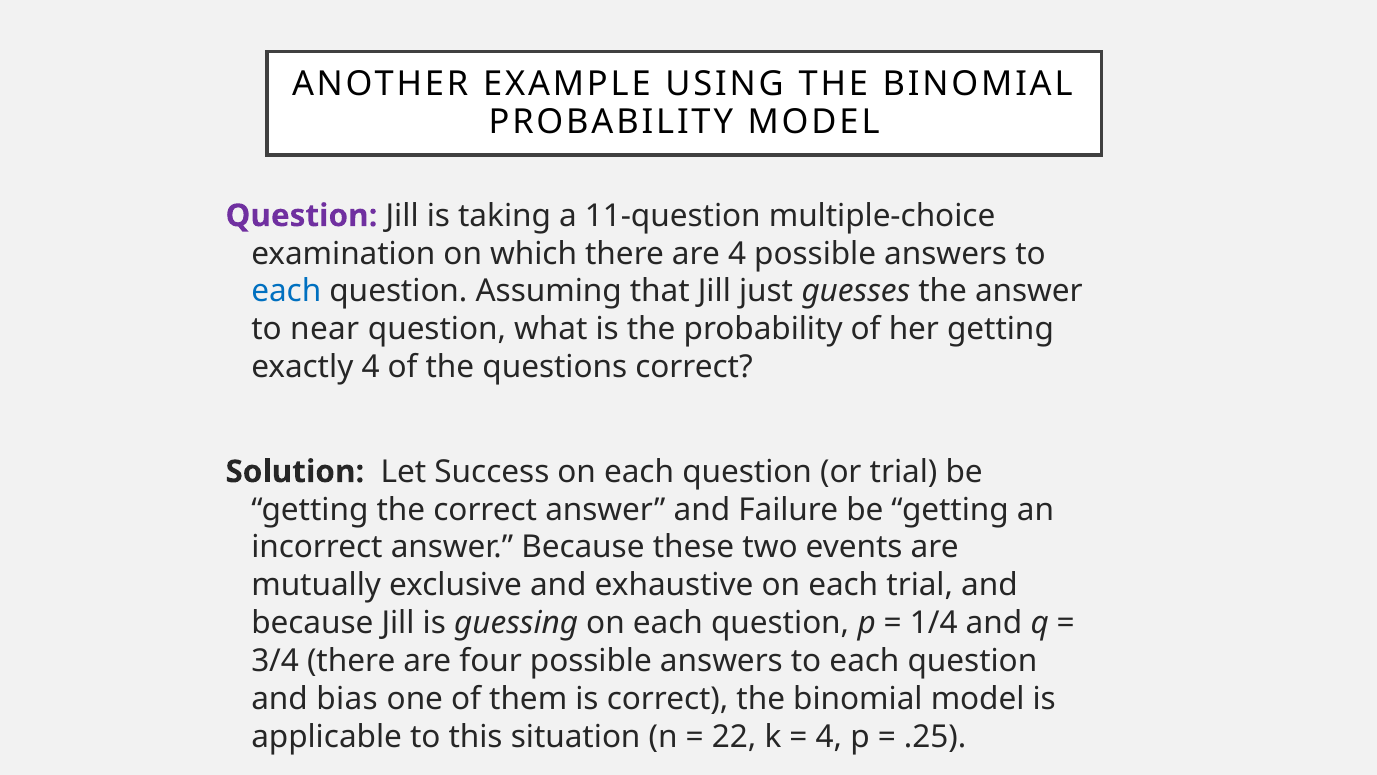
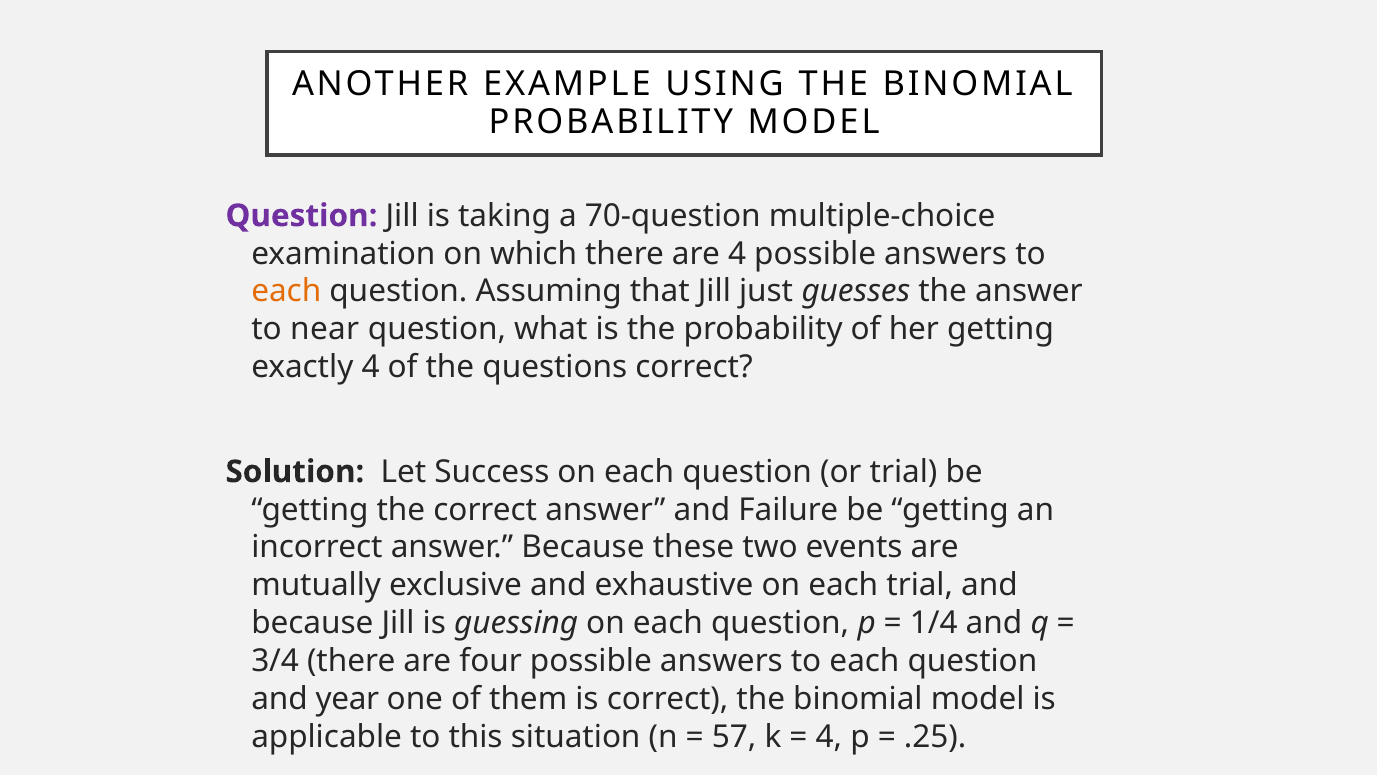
11-question: 11-question -> 70-question
each at (286, 291) colour: blue -> orange
bias: bias -> year
22: 22 -> 57
